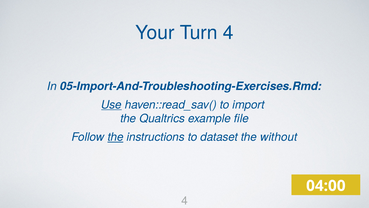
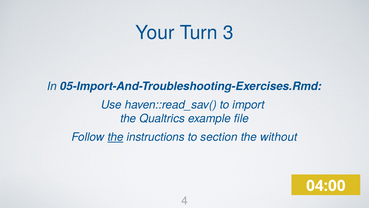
Turn 4: 4 -> 3
Use underline: present -> none
dataset: dataset -> section
